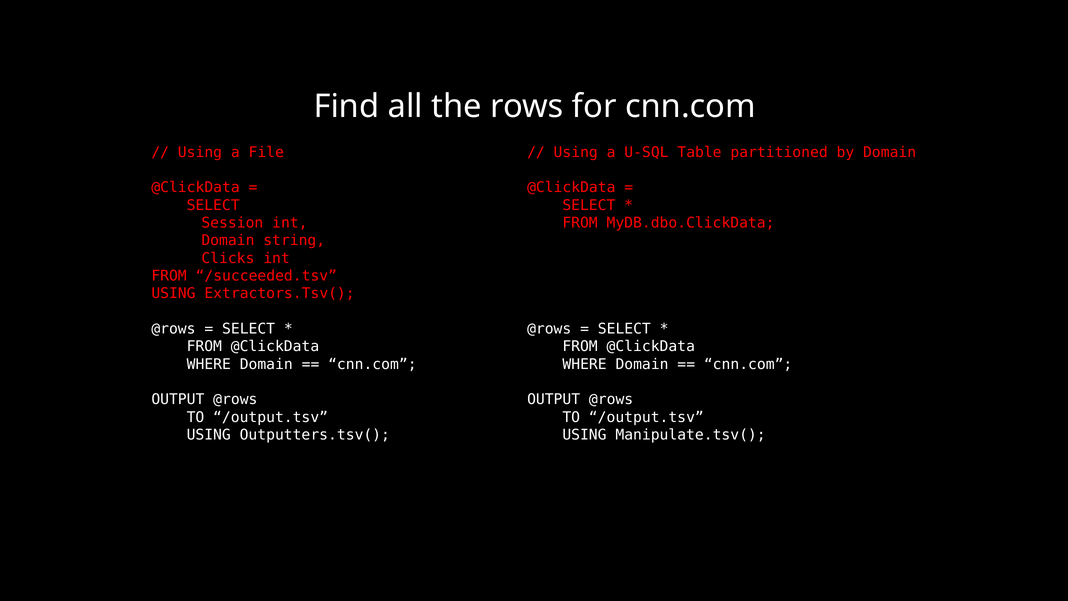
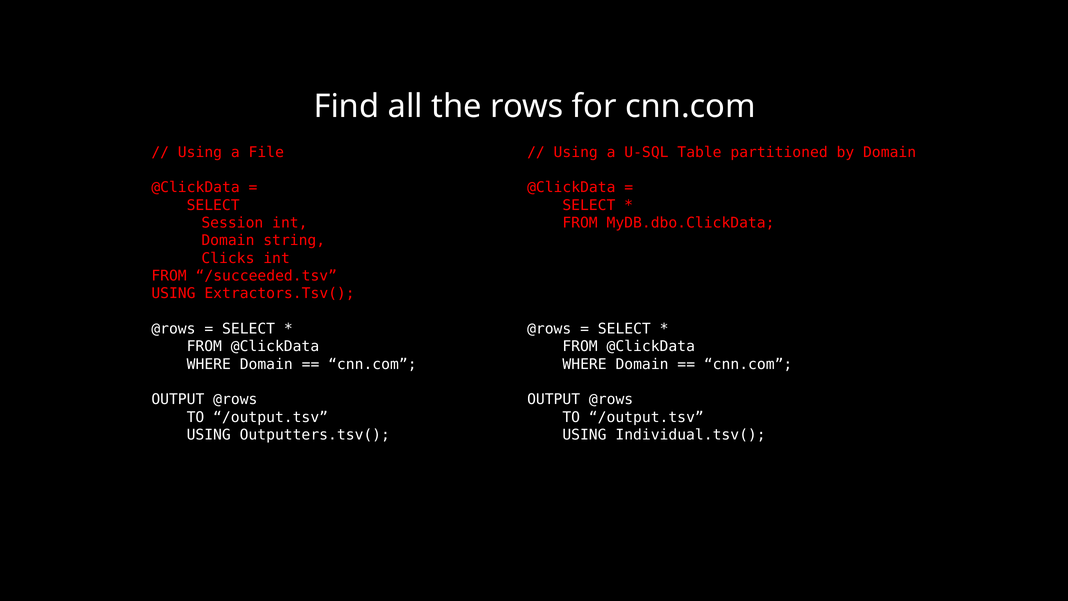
Manipulate.tsv(: Manipulate.tsv( -> Individual.tsv(
